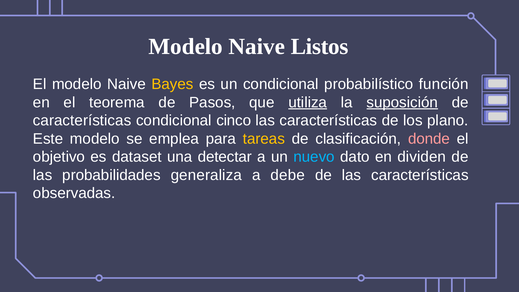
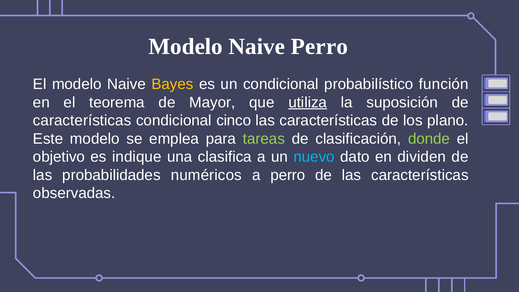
Naive Listos: Listos -> Perro
Pasos: Pasos -> Mayor
suposición underline: present -> none
tareas colour: yellow -> light green
donde colour: pink -> light green
dataset: dataset -> indique
detectar: detectar -> clasifica
generaliza: generaliza -> numéricos
a debe: debe -> perro
